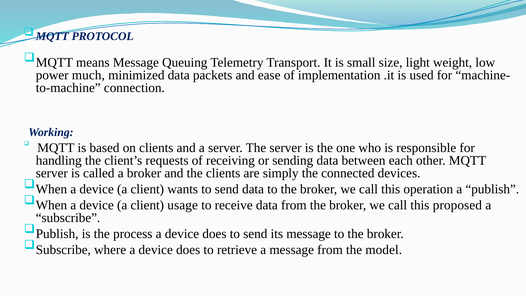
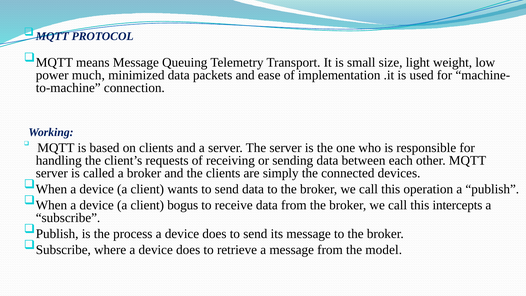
usage: usage -> bogus
proposed: proposed -> intercepts
